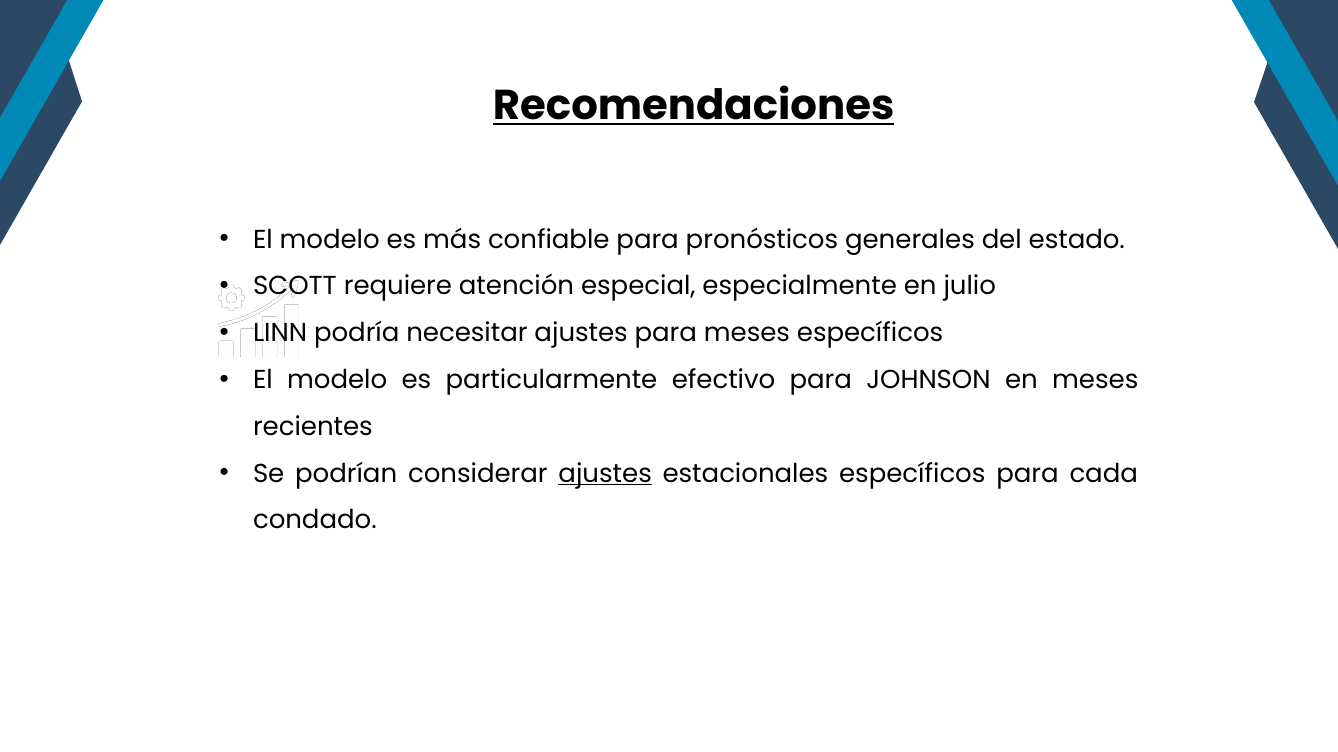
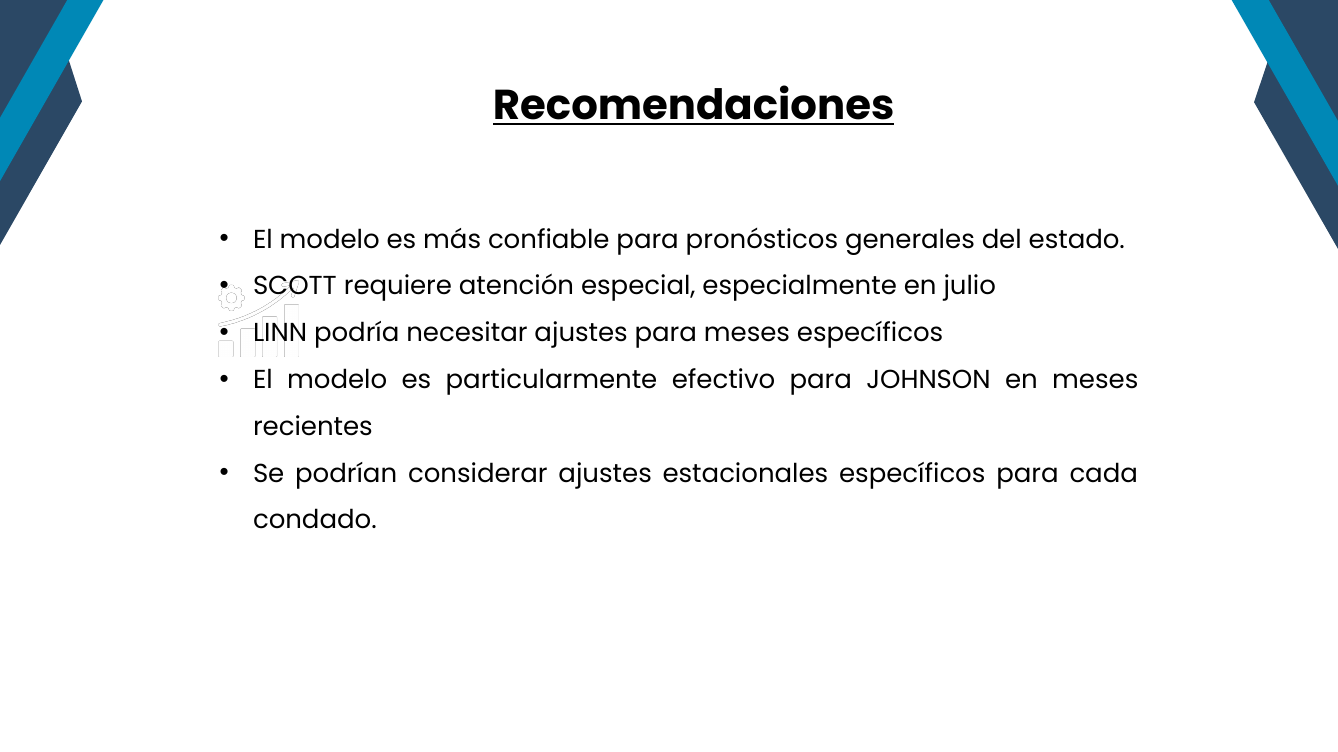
ajustes at (605, 474) underline: present -> none
